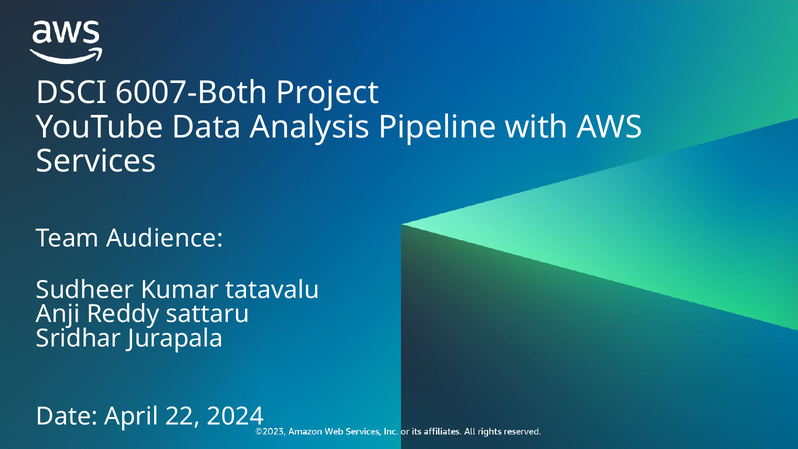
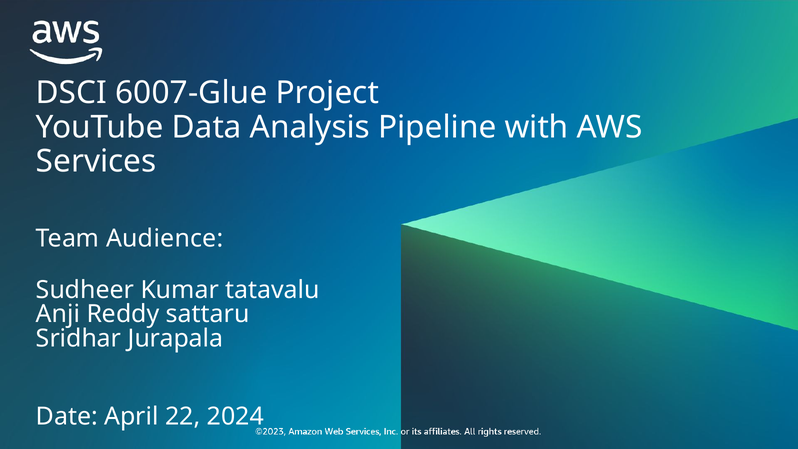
6007-Both: 6007-Both -> 6007-Glue
